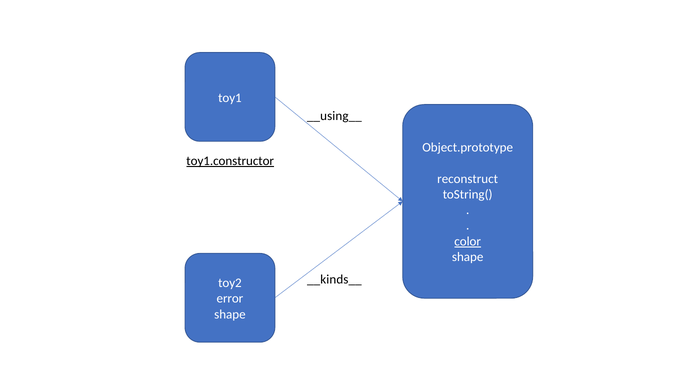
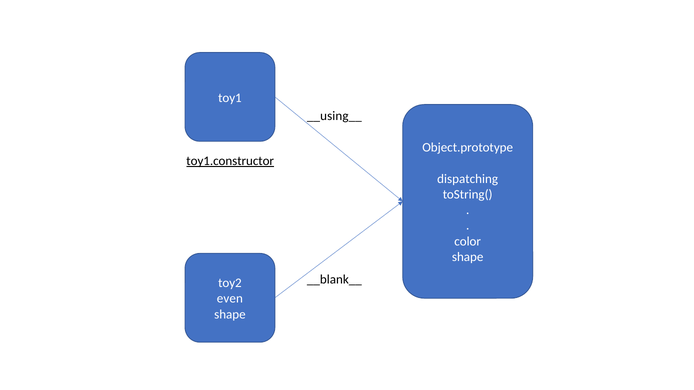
reconstruct: reconstruct -> dispatching
color underline: present -> none
__kinds__: __kinds__ -> __blank__
error: error -> even
